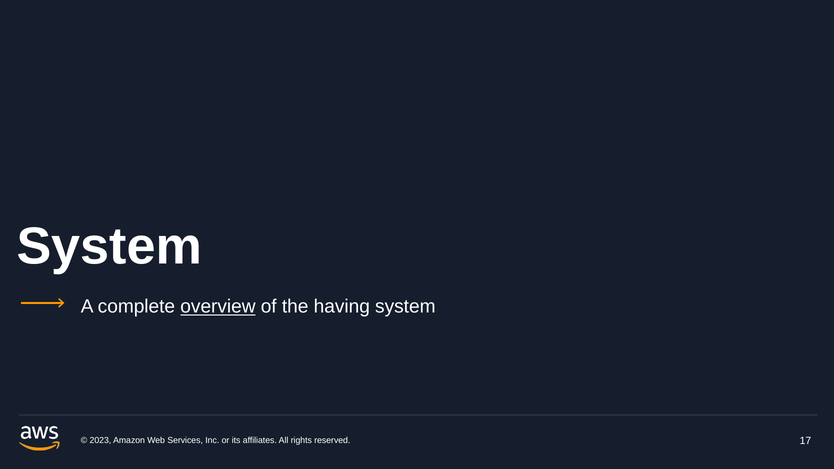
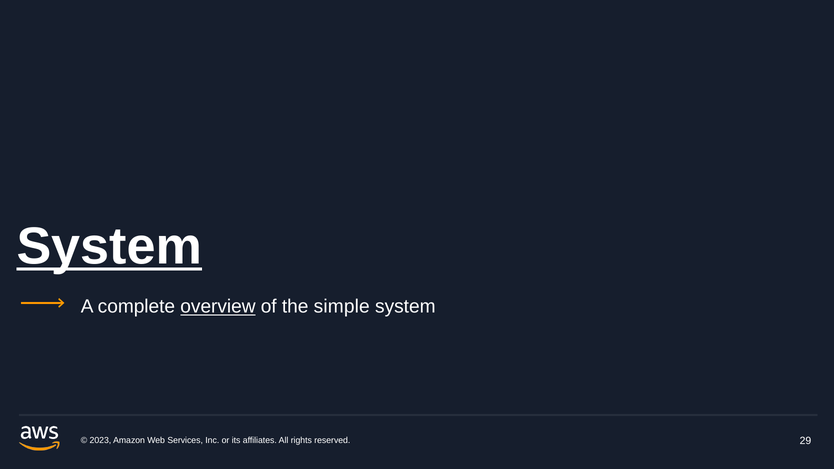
System at (109, 247) underline: none -> present
having: having -> simple
17: 17 -> 29
